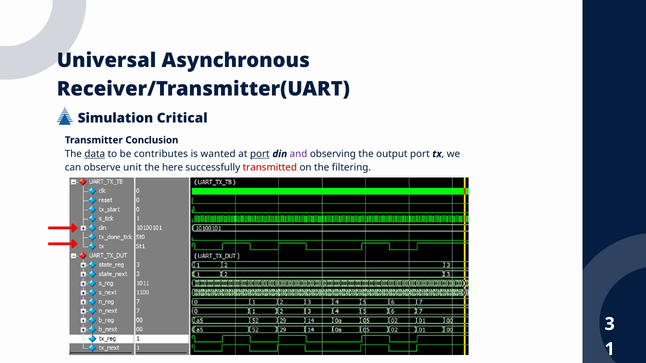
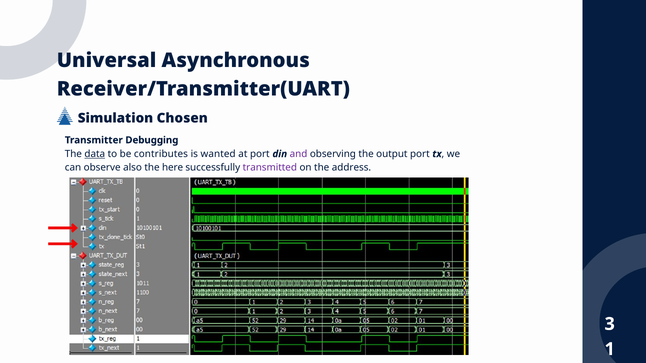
Critical: Critical -> Chosen
Conclusion: Conclusion -> Debugging
port at (260, 154) underline: present -> none
unit: unit -> also
transmitted colour: red -> purple
filtering: filtering -> address
